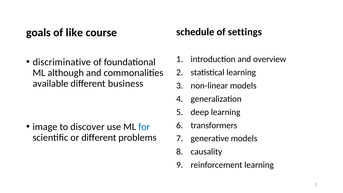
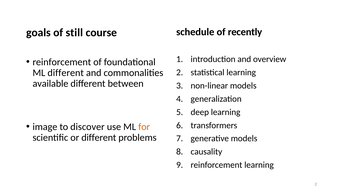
settings: settings -> recently
like: like -> still
discriminative at (62, 62): discriminative -> reinforcement
ML although: although -> different
business: business -> between
for colour: blue -> orange
